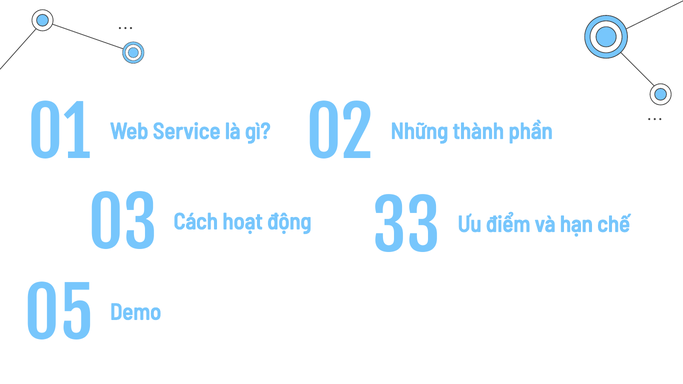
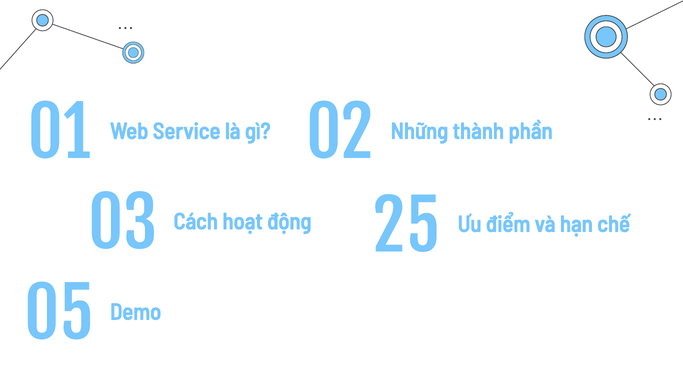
33: 33 -> 25
